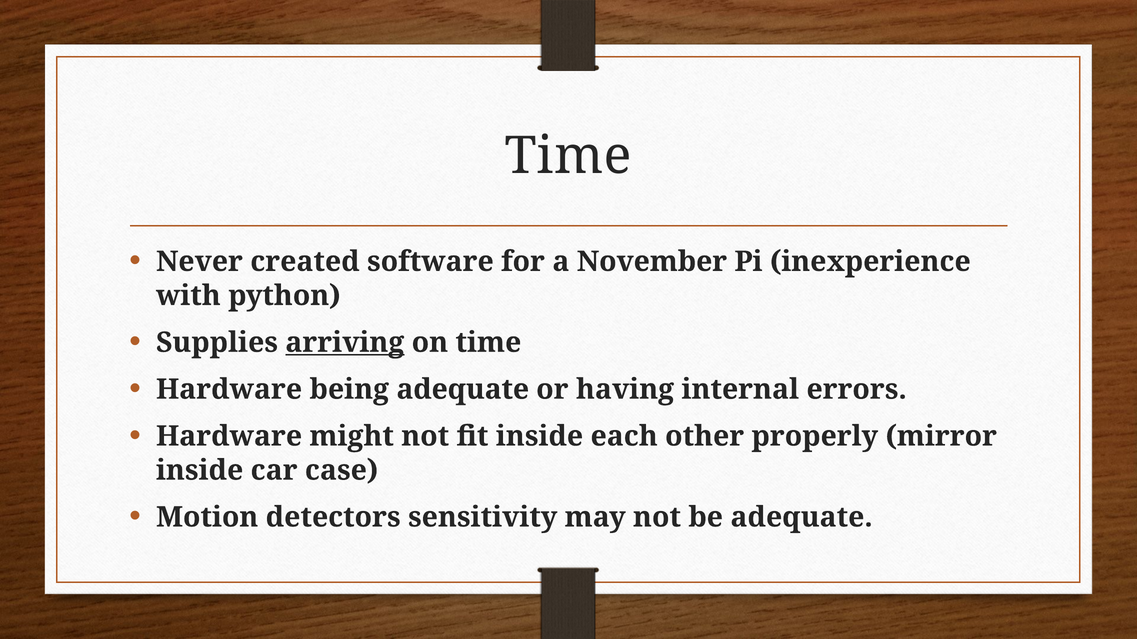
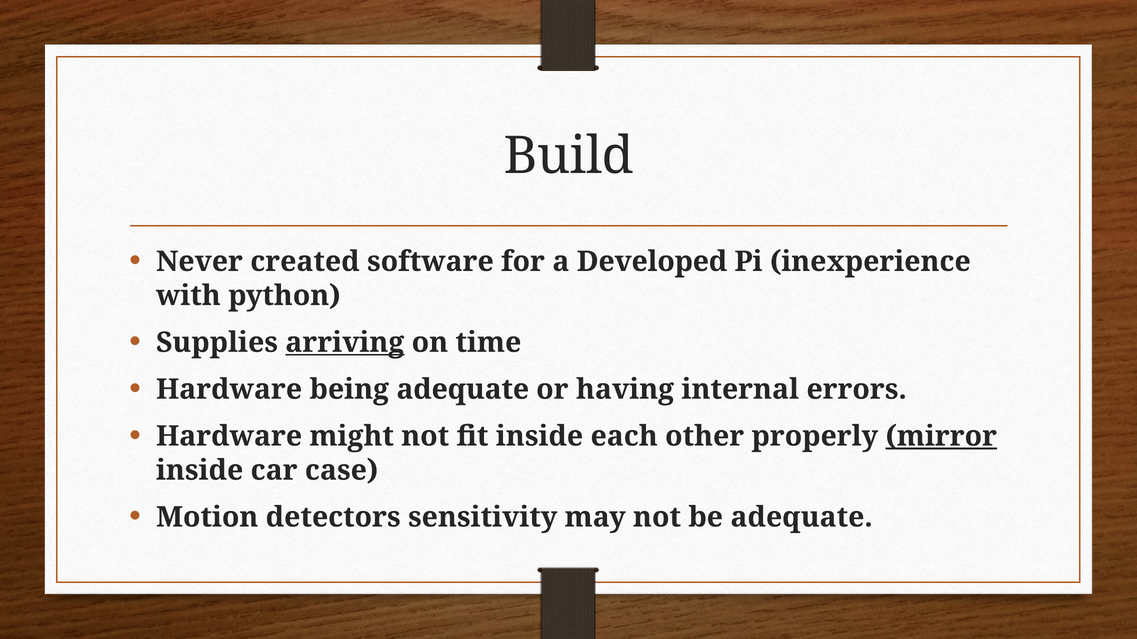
Time at (568, 156): Time -> Build
November: November -> Developed
mirror underline: none -> present
